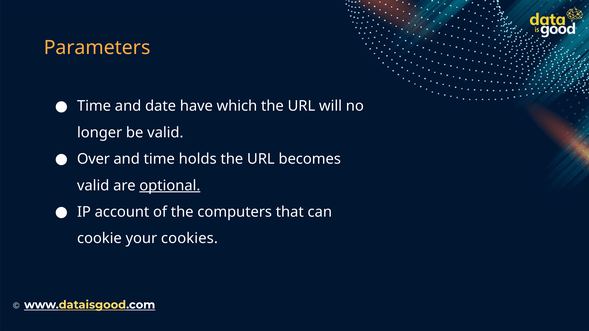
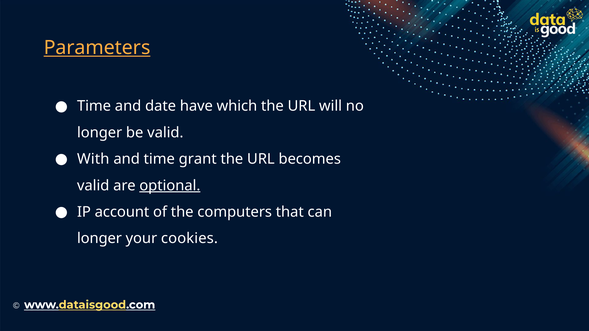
Parameters underline: none -> present
Over: Over -> With
holds: holds -> grant
cookie at (99, 239): cookie -> longer
